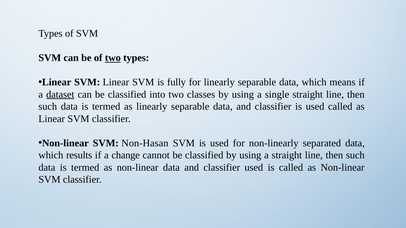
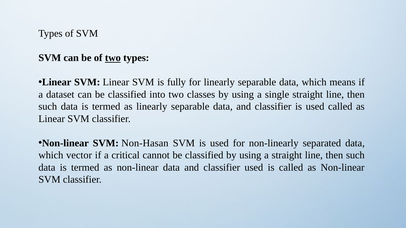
dataset underline: present -> none
results: results -> vector
change: change -> critical
